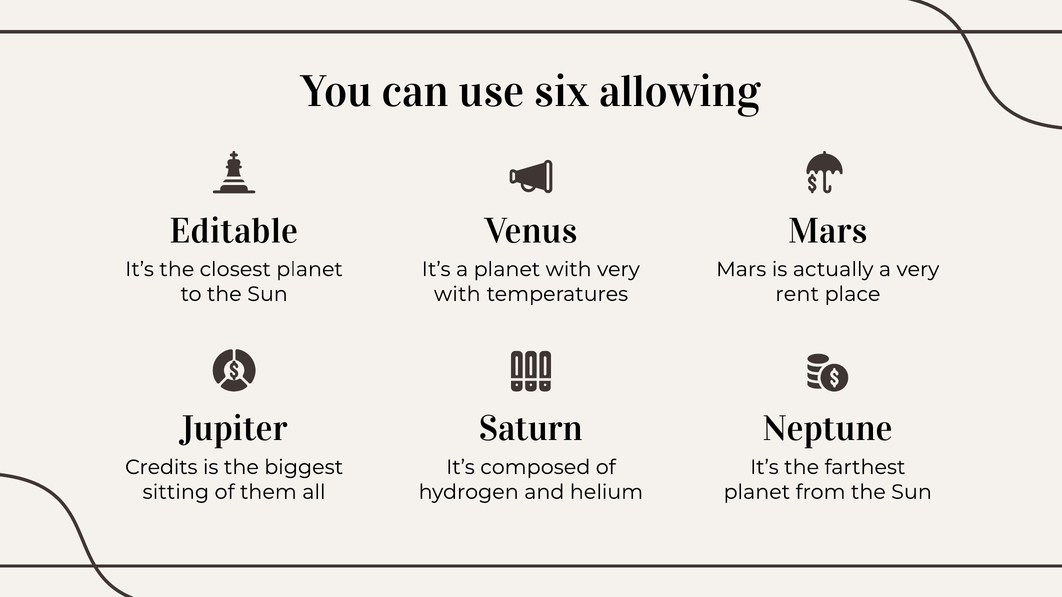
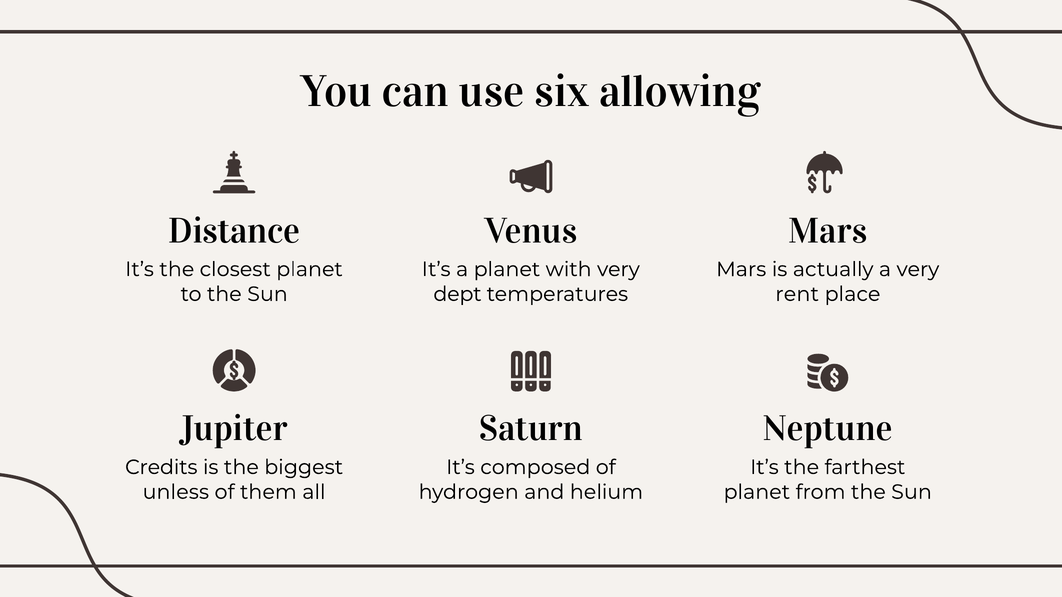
Editable: Editable -> Distance
with at (457, 294): with -> dept
sitting: sitting -> unless
